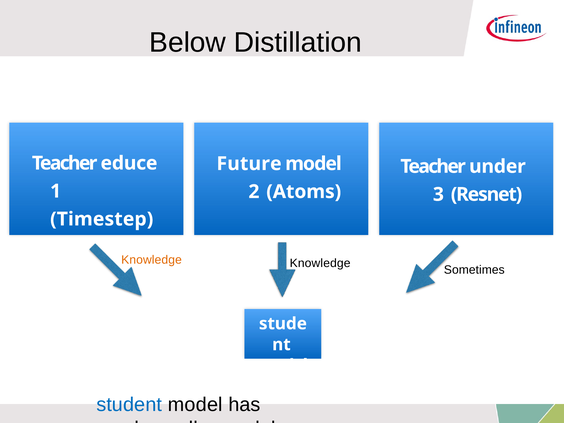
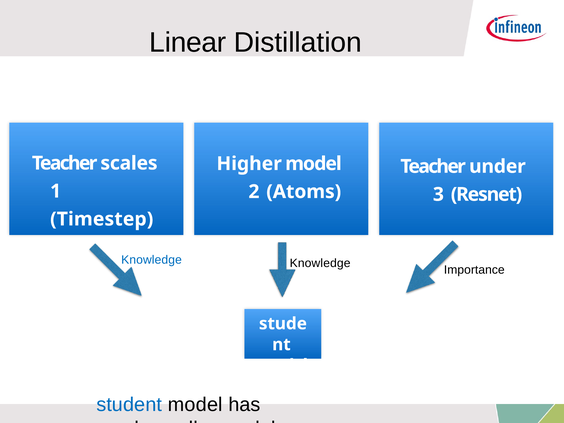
Below: Below -> Linear
educe: educe -> scales
Future: Future -> Higher
Knowledge at (152, 260) colour: orange -> blue
Sometimes: Sometimes -> Importance
